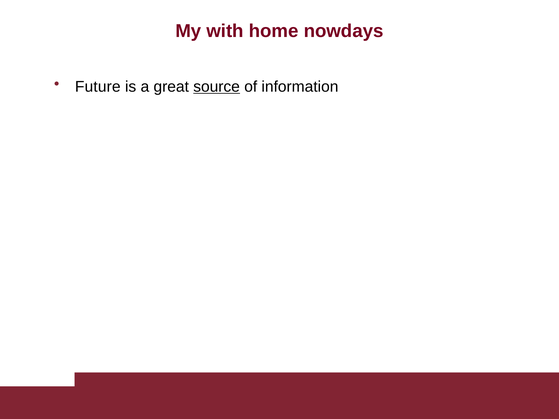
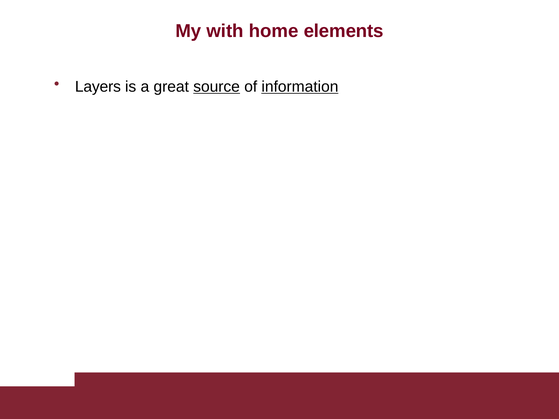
nowdays: nowdays -> elements
Future: Future -> Layers
information underline: none -> present
